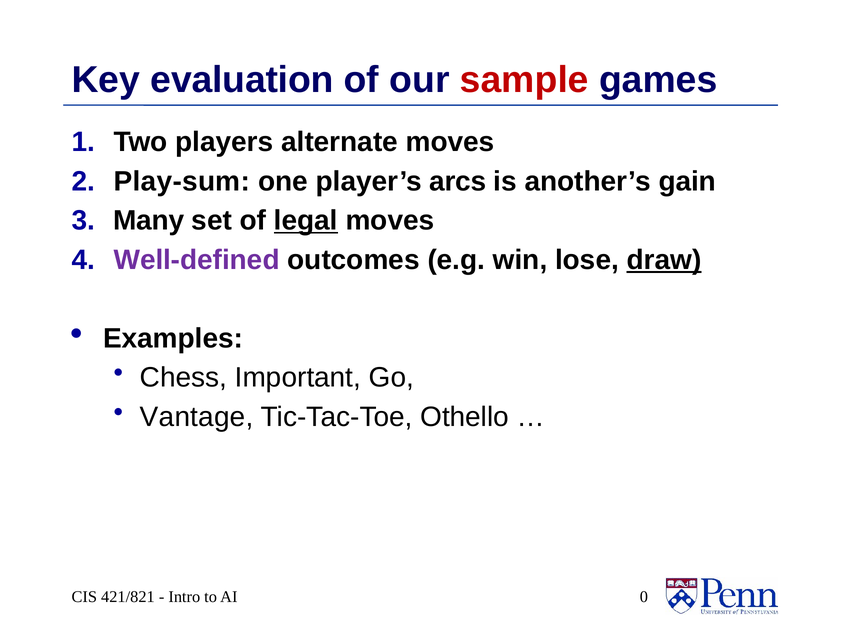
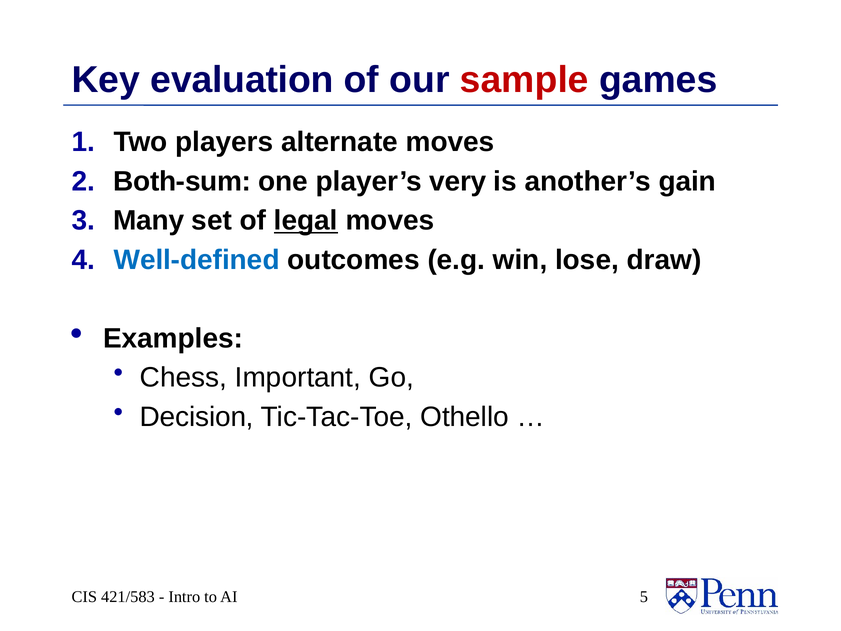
Play-sum: Play-sum -> Both-sum
arcs: arcs -> very
Well-defined colour: purple -> blue
draw underline: present -> none
Vantage: Vantage -> Decision
421/821: 421/821 -> 421/583
0: 0 -> 5
